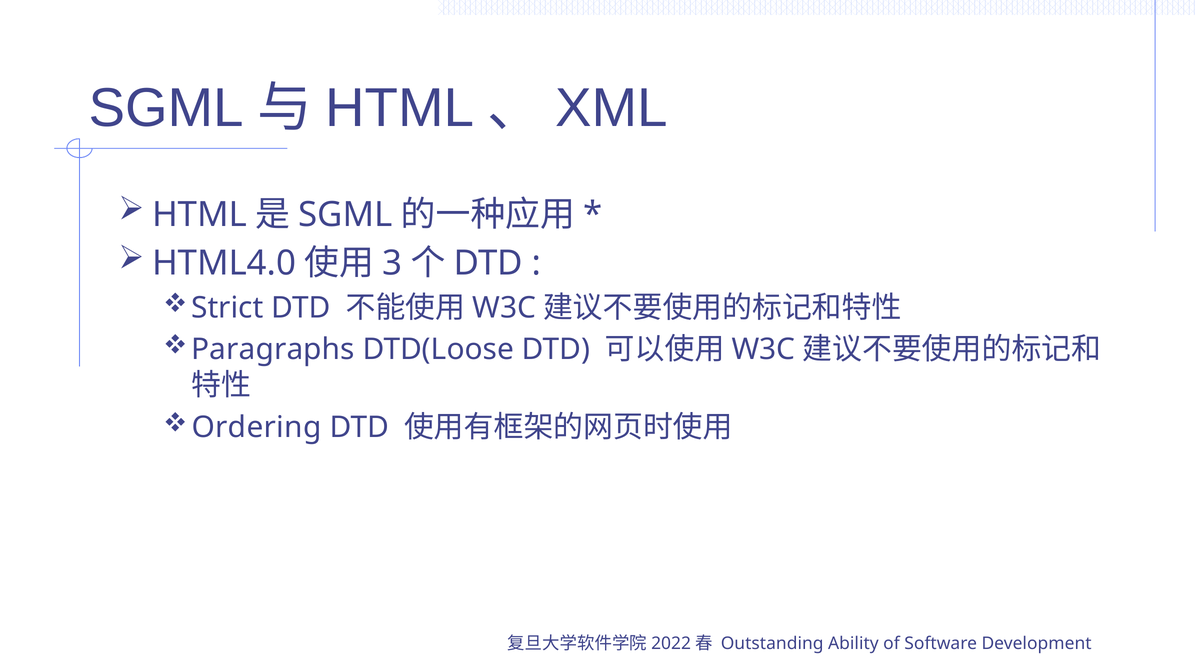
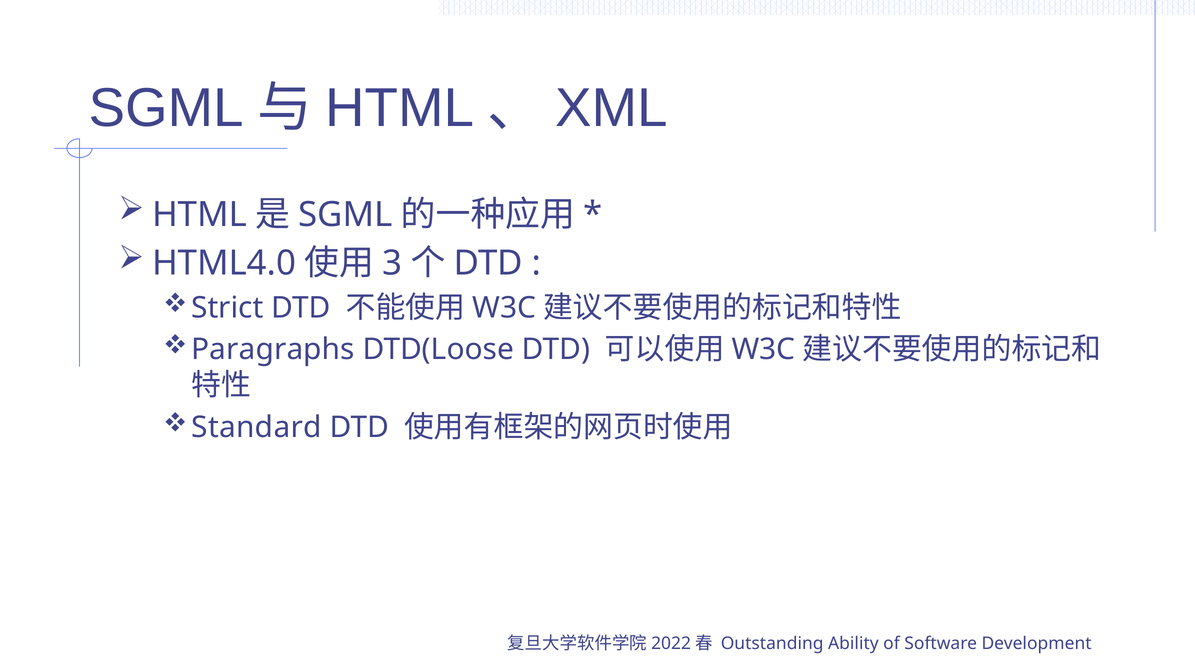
Ordering: Ordering -> Standard
